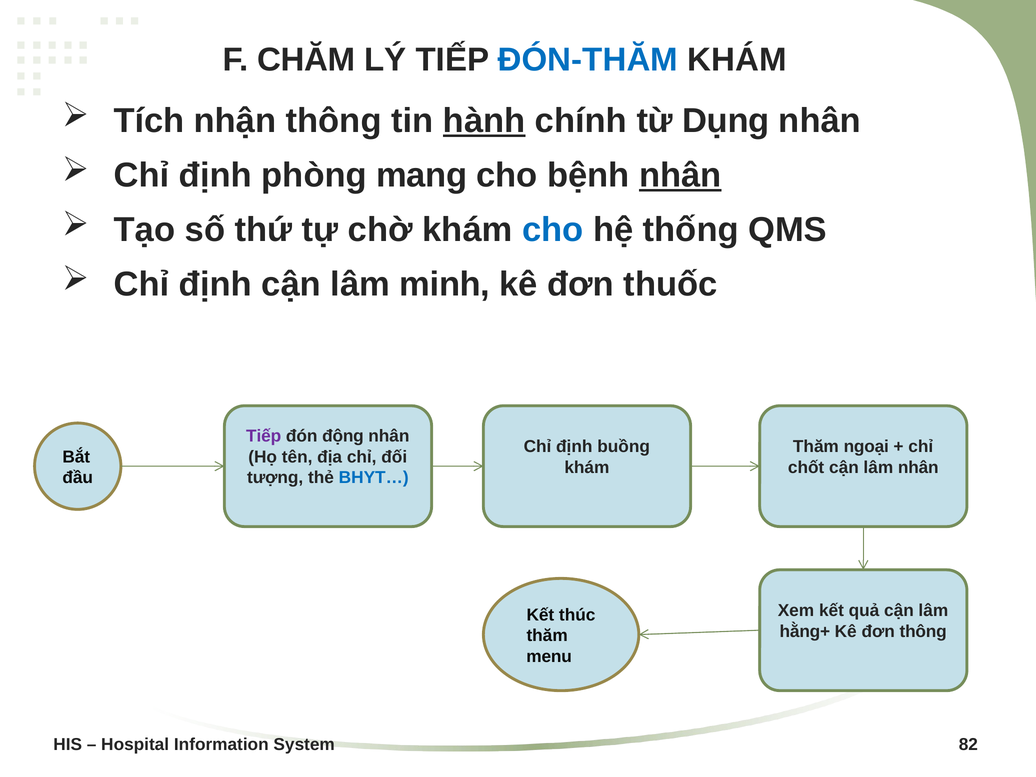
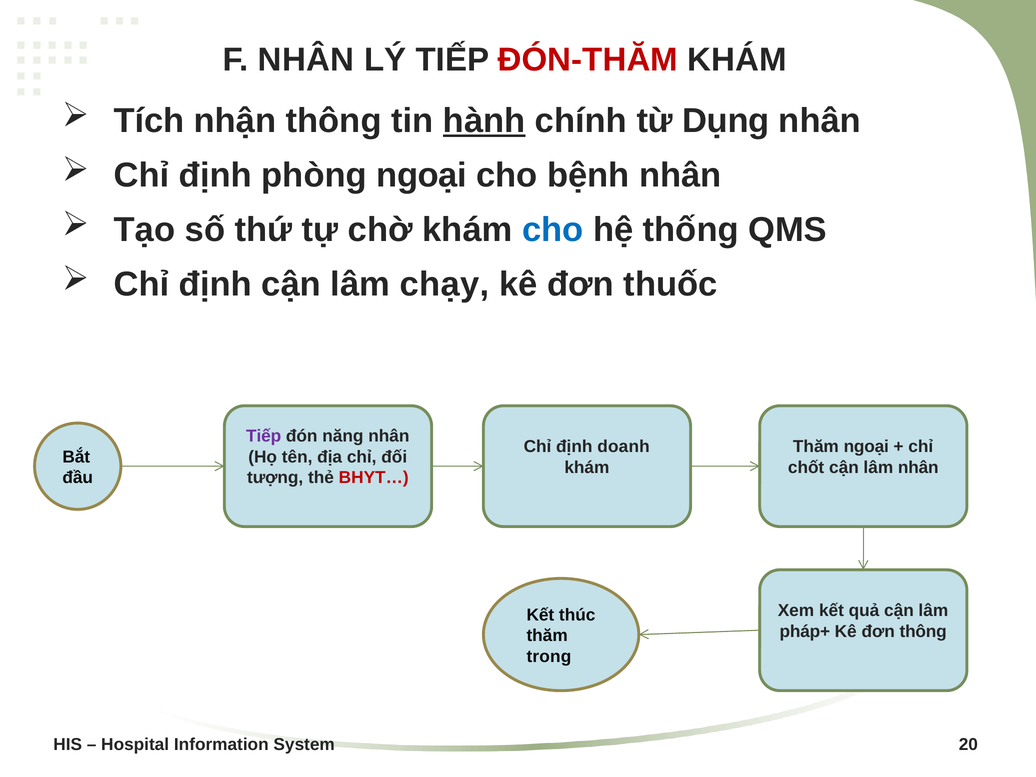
F CHĂM: CHĂM -> NHÂN
ĐÓN-THĂM colour: blue -> red
phòng mang: mang -> ngoại
nhân at (680, 175) underline: present -> none
minh: minh -> chạy
động: động -> năng
buồng: buồng -> doanh
BHYT… colour: blue -> red
hằng+: hằng+ -> pháp+
menu: menu -> trong
82: 82 -> 20
